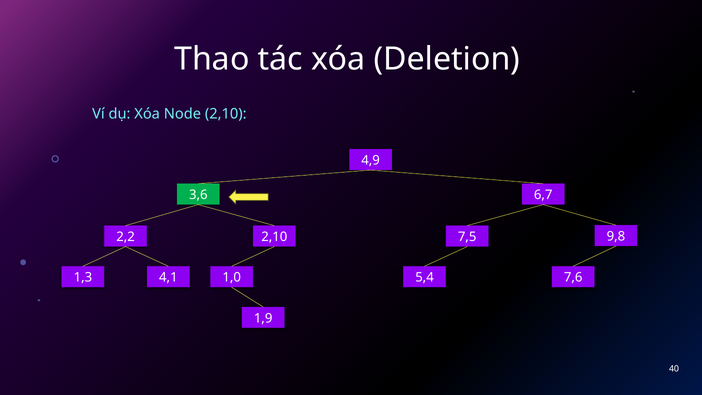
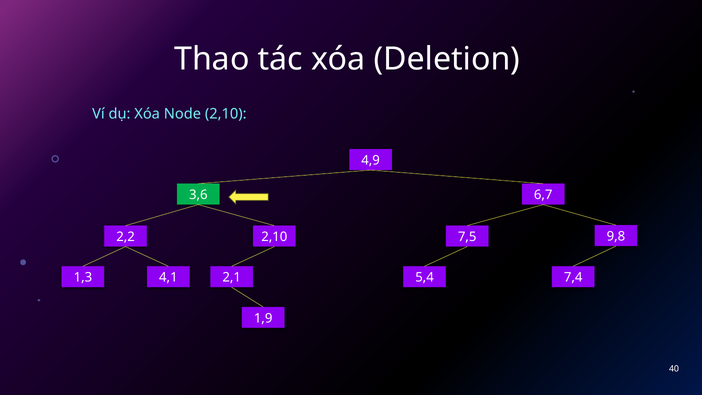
1,0: 1,0 -> 2,1
7,6: 7,6 -> 7,4
